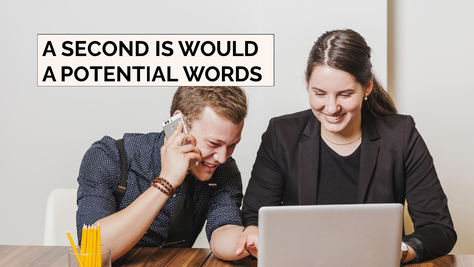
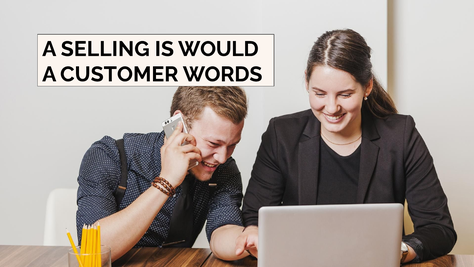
SECOND: SECOND -> SELLING
POTENTIAL: POTENTIAL -> CUSTOMER
